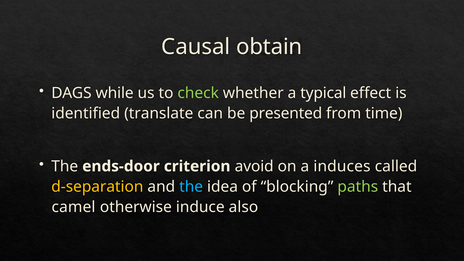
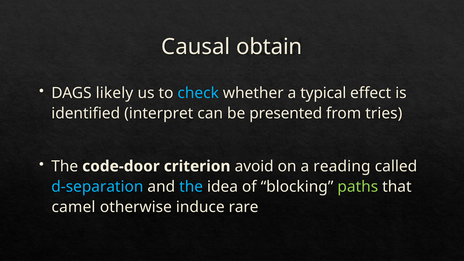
while: while -> likely
check colour: light green -> light blue
translate: translate -> interpret
time: time -> tries
ends-door: ends-door -> code-door
induces: induces -> reading
d-separation colour: yellow -> light blue
also: also -> rare
